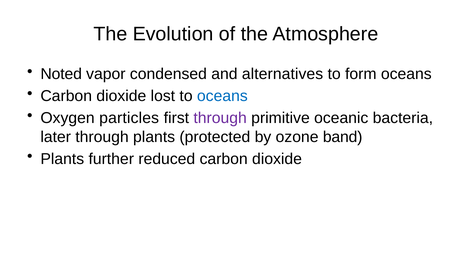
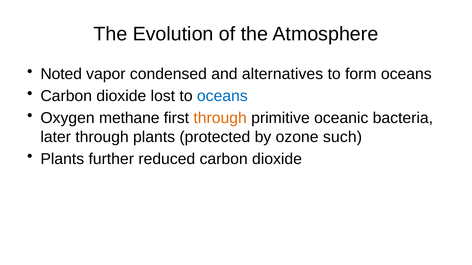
particles: particles -> methane
through at (220, 118) colour: purple -> orange
band: band -> such
